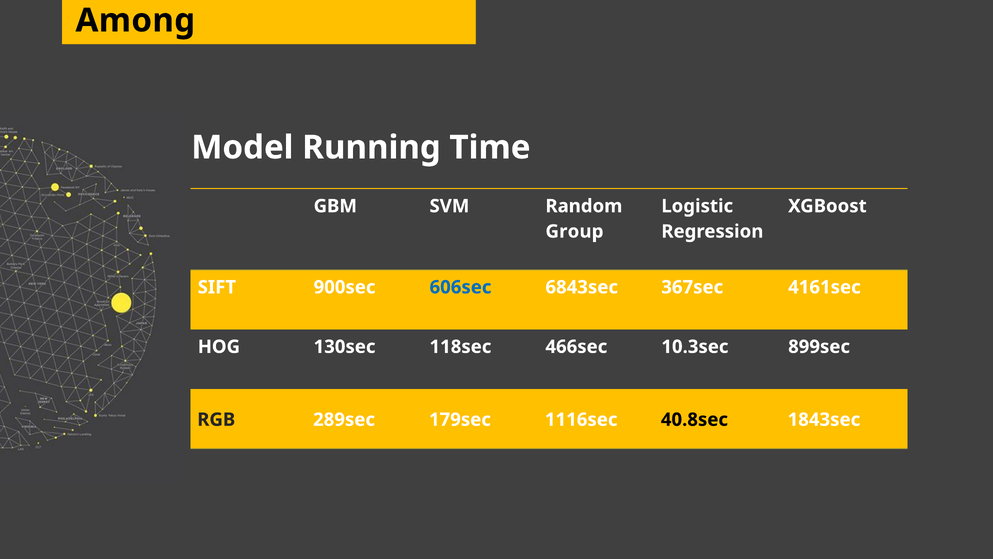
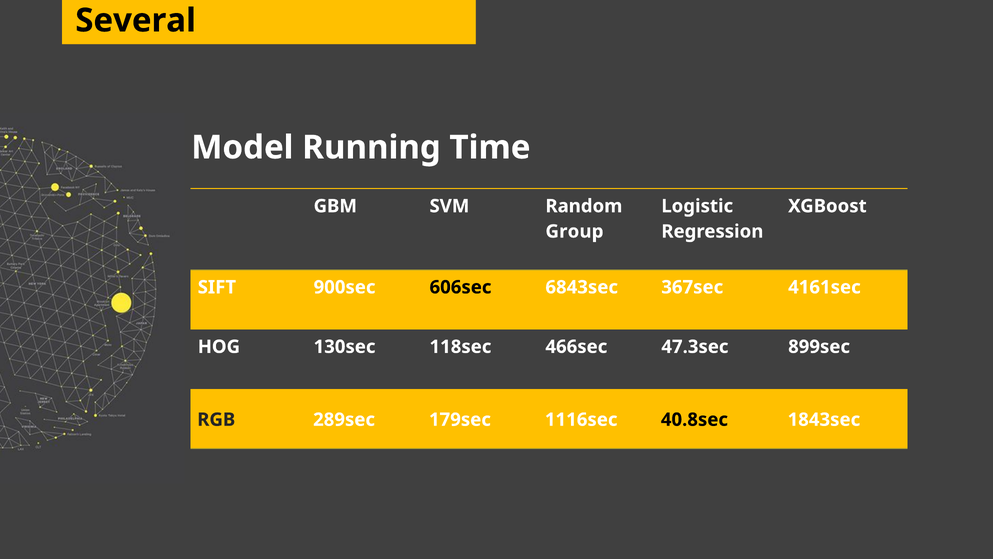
Among: Among -> Several
606sec colour: blue -> black
10.3sec: 10.3sec -> 47.3sec
